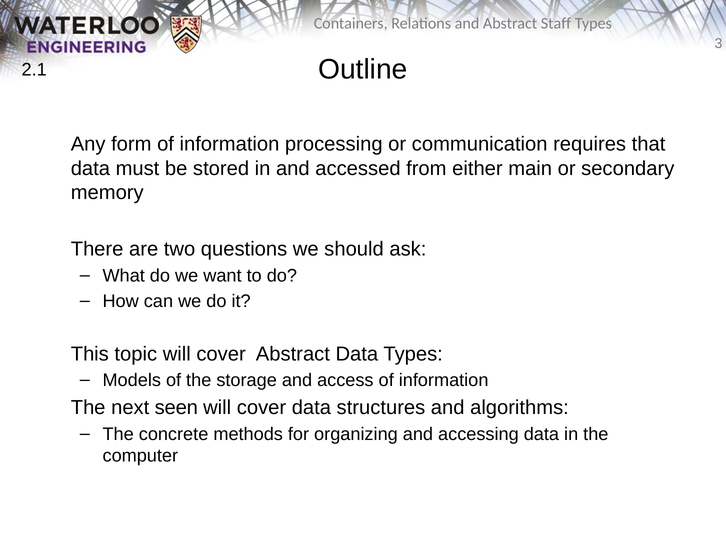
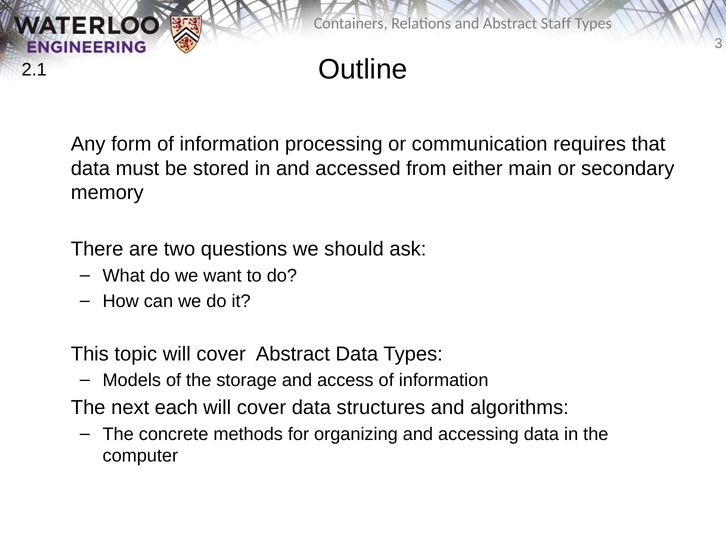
seen: seen -> each
